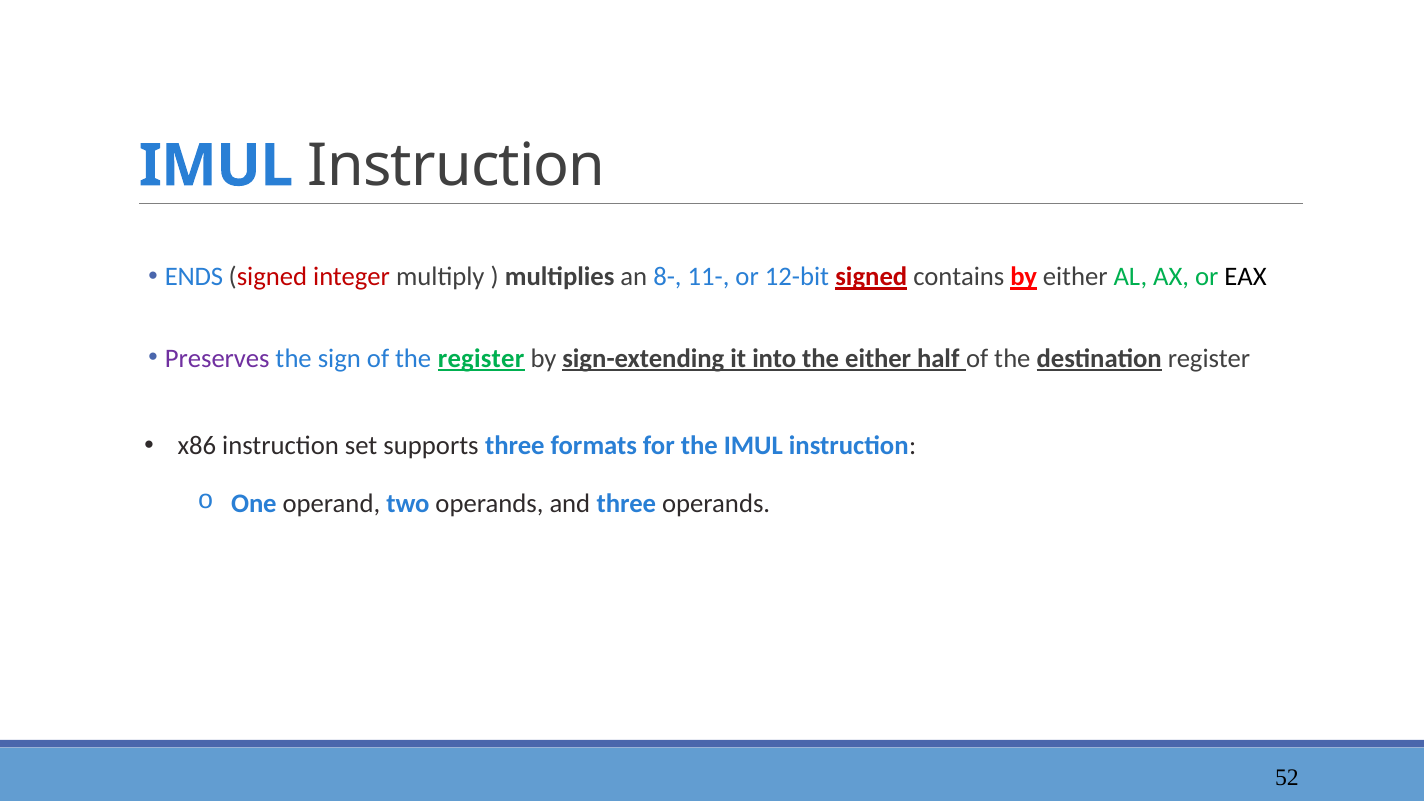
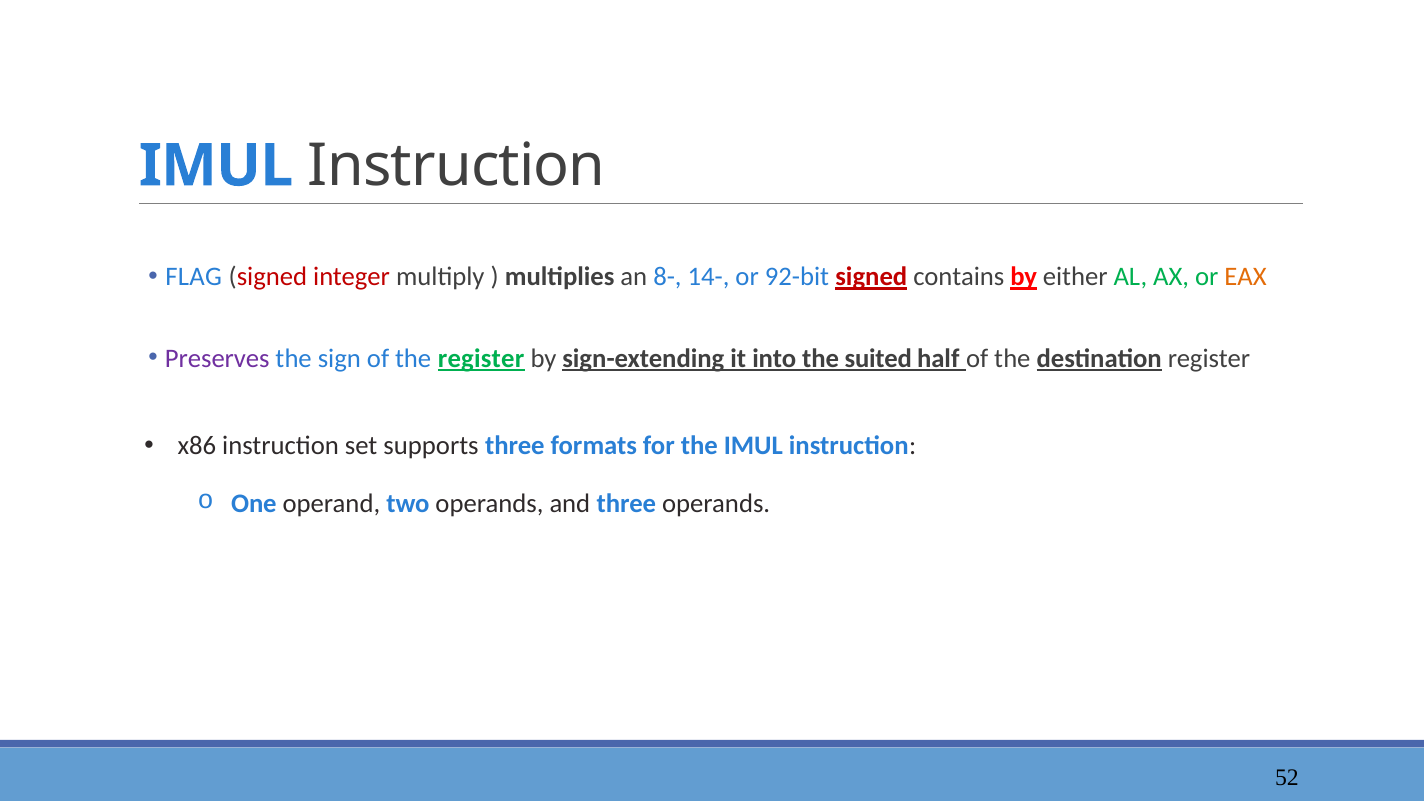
ENDS: ENDS -> FLAG
11-: 11- -> 14-
12-bit: 12-bit -> 92-bit
EAX colour: black -> orange
the either: either -> suited
